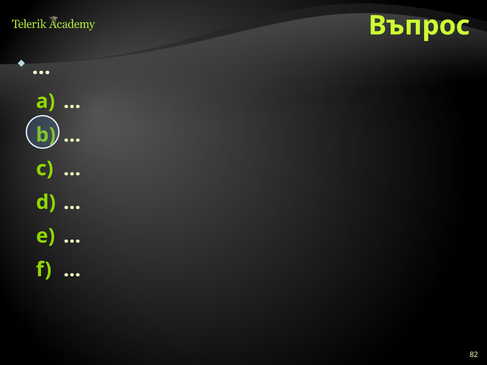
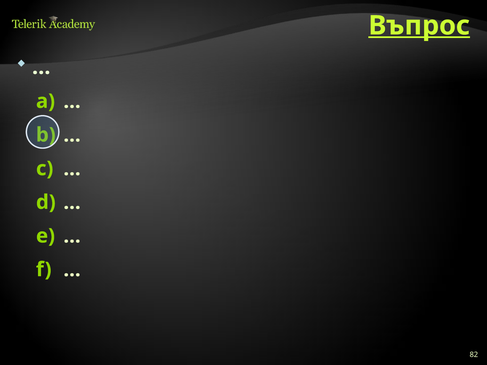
Въпрос underline: none -> present
